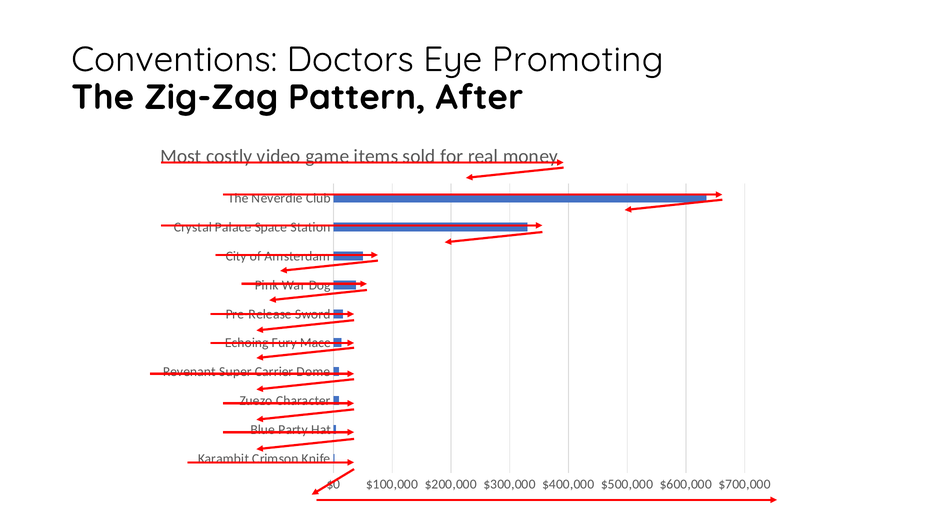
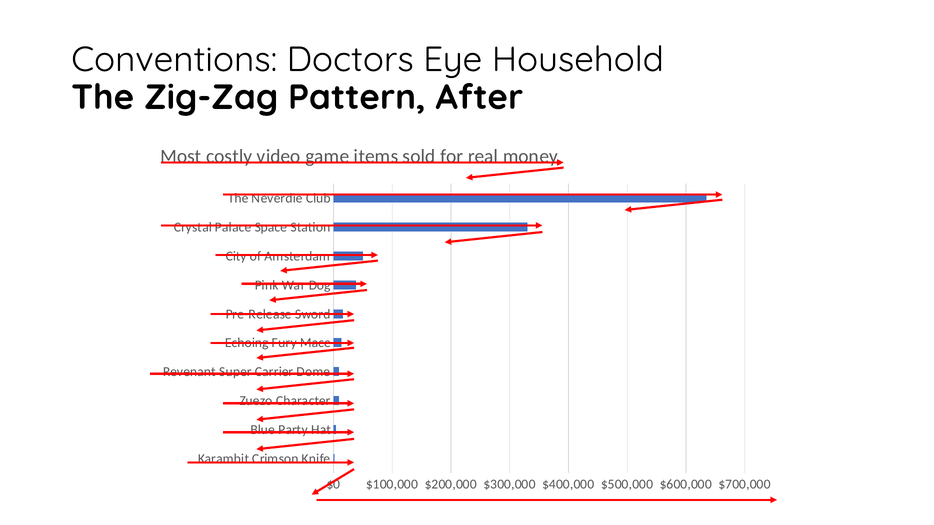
Promoting: Promoting -> Household
